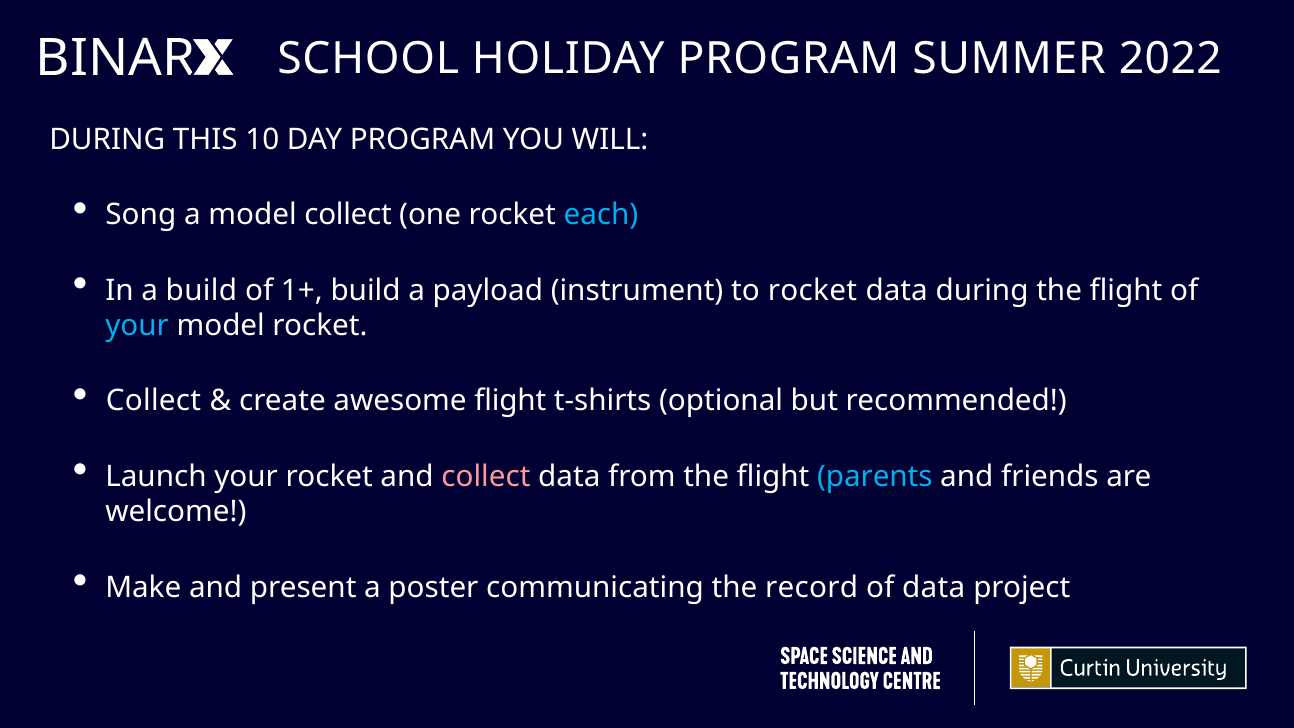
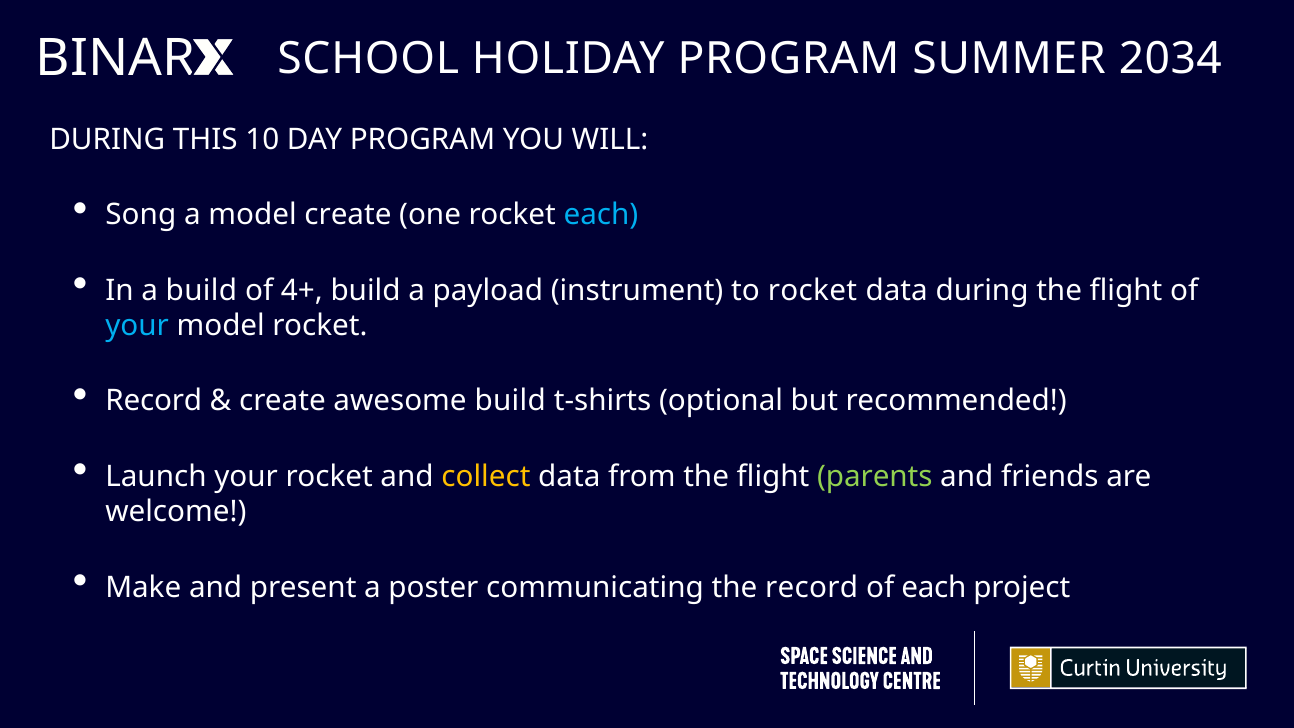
2022: 2022 -> 2034
model collect: collect -> create
1+: 1+ -> 4+
Collect at (153, 401): Collect -> Record
awesome flight: flight -> build
collect at (486, 476) colour: pink -> yellow
parents colour: light blue -> light green
of data: data -> each
